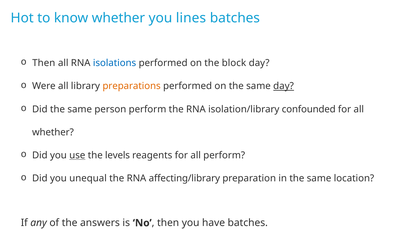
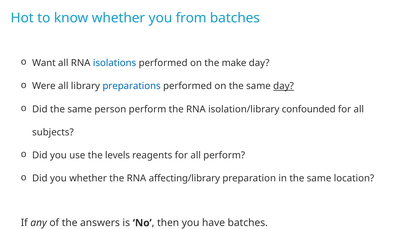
lines: lines -> from
Then at (44, 63): Then -> Want
block: block -> make
preparations colour: orange -> blue
whether at (53, 133): whether -> subjects
use underline: present -> none
you unequal: unequal -> whether
